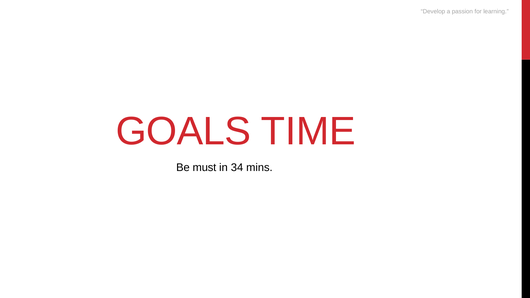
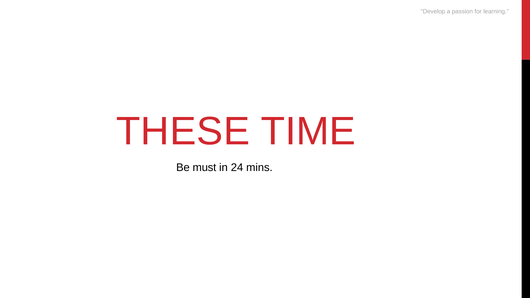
GOALS: GOALS -> THESE
34: 34 -> 24
